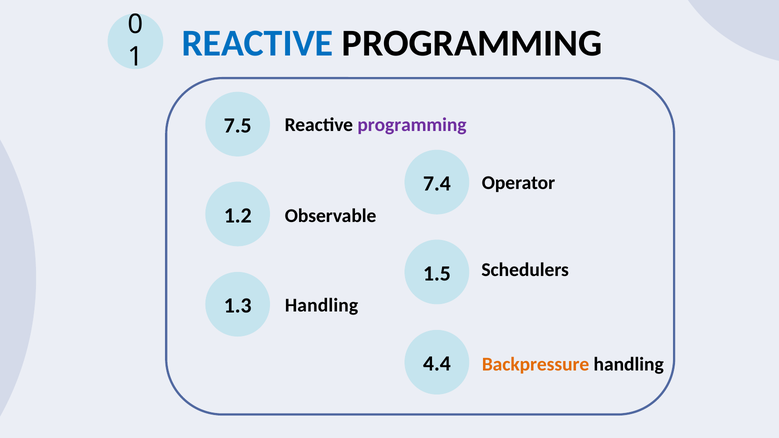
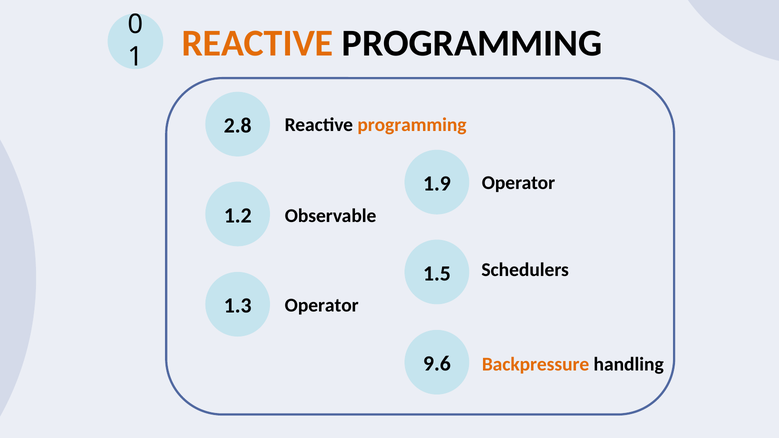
REACTIVE at (257, 43) colour: blue -> orange
7.5: 7.5 -> 2.8
programming at (412, 125) colour: purple -> orange
7.4: 7.4 -> 1.9
Handling at (322, 306): Handling -> Operator
4.4: 4.4 -> 9.6
